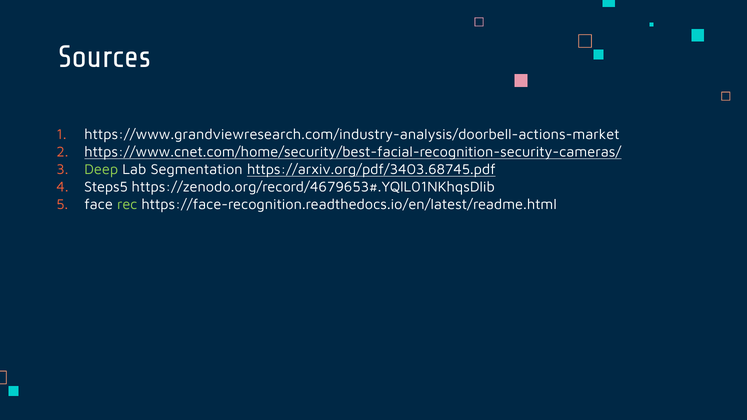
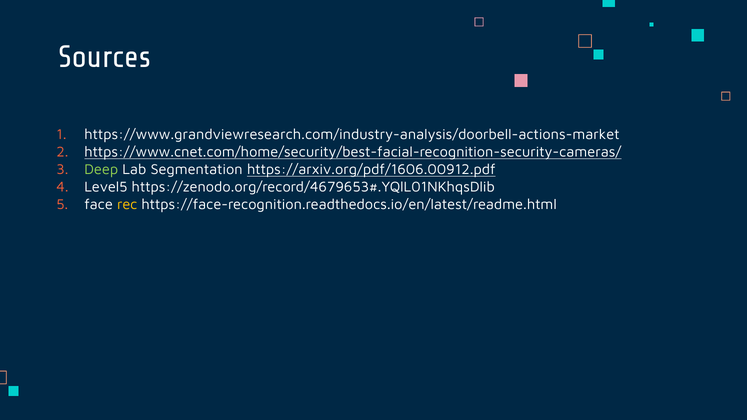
https://arxiv.org/pdf/3403.68745.pdf: https://arxiv.org/pdf/3403.68745.pdf -> https://arxiv.org/pdf/1606.00912.pdf
Steps5: Steps5 -> Level5
rec colour: light green -> yellow
